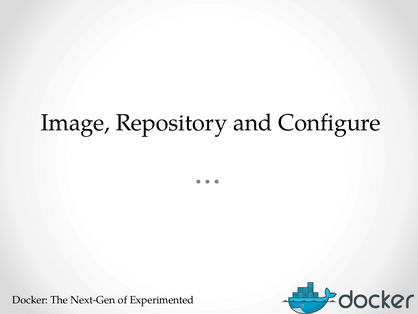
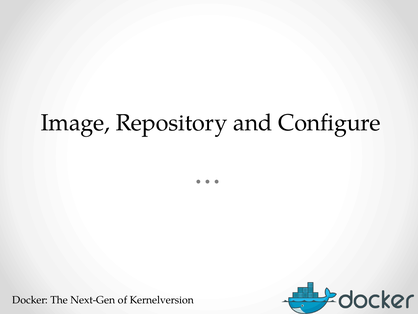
Experimented: Experimented -> Kernelversion
